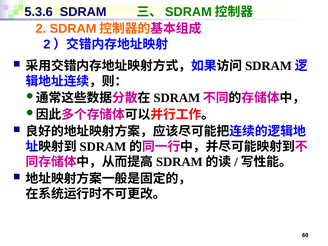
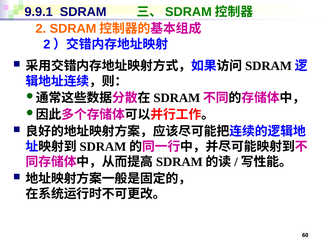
5.3.6: 5.3.6 -> 9.9.1
